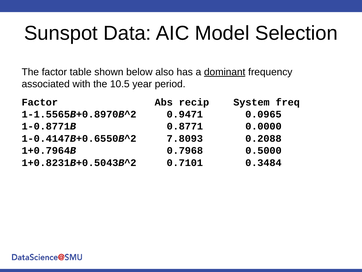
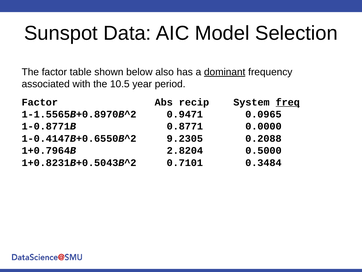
freq underline: none -> present
7.8093: 7.8093 -> 9.2305
0.7968: 0.7968 -> 2.8204
